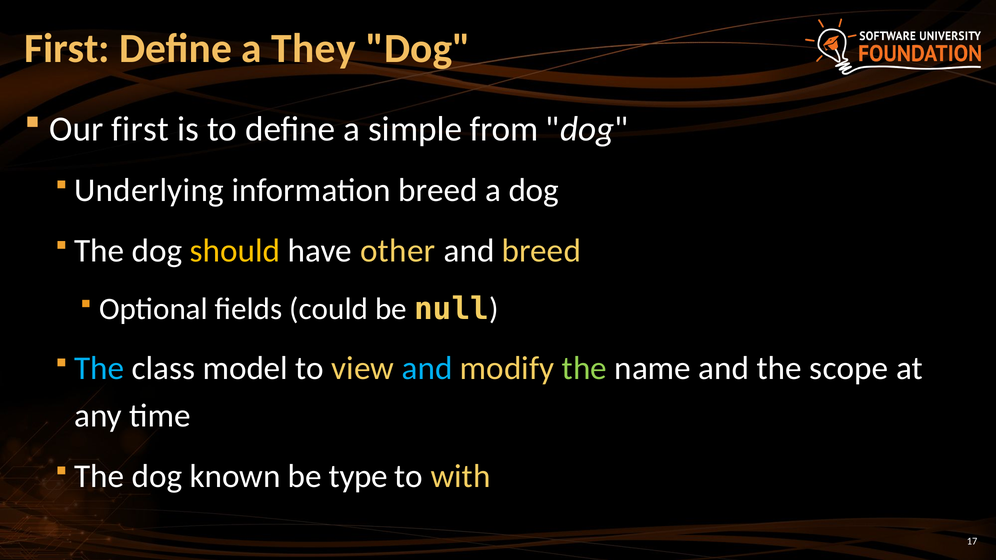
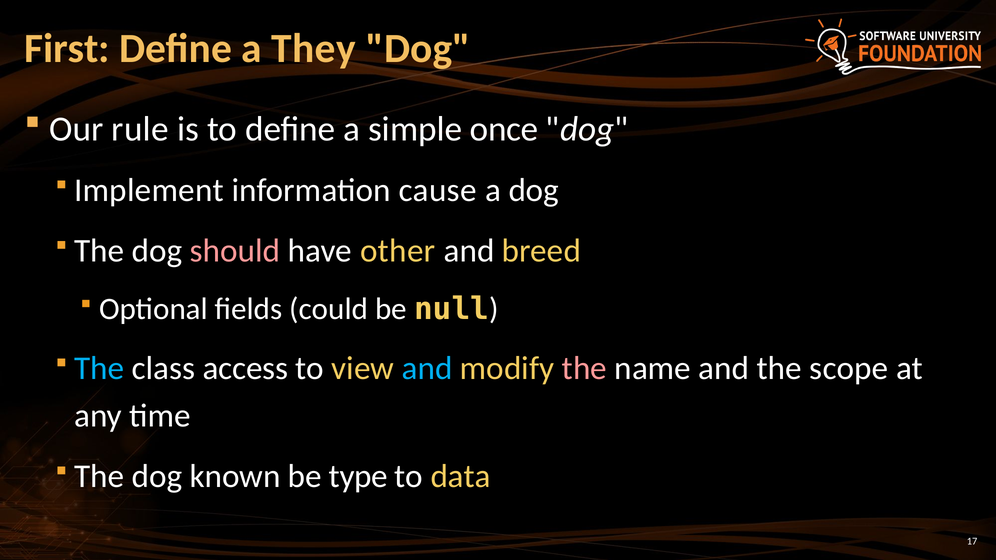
Our first: first -> rule
from: from -> once
Underlying: Underlying -> Implement
information breed: breed -> cause
should colour: yellow -> pink
model: model -> access
the at (584, 368) colour: light green -> pink
with: with -> data
